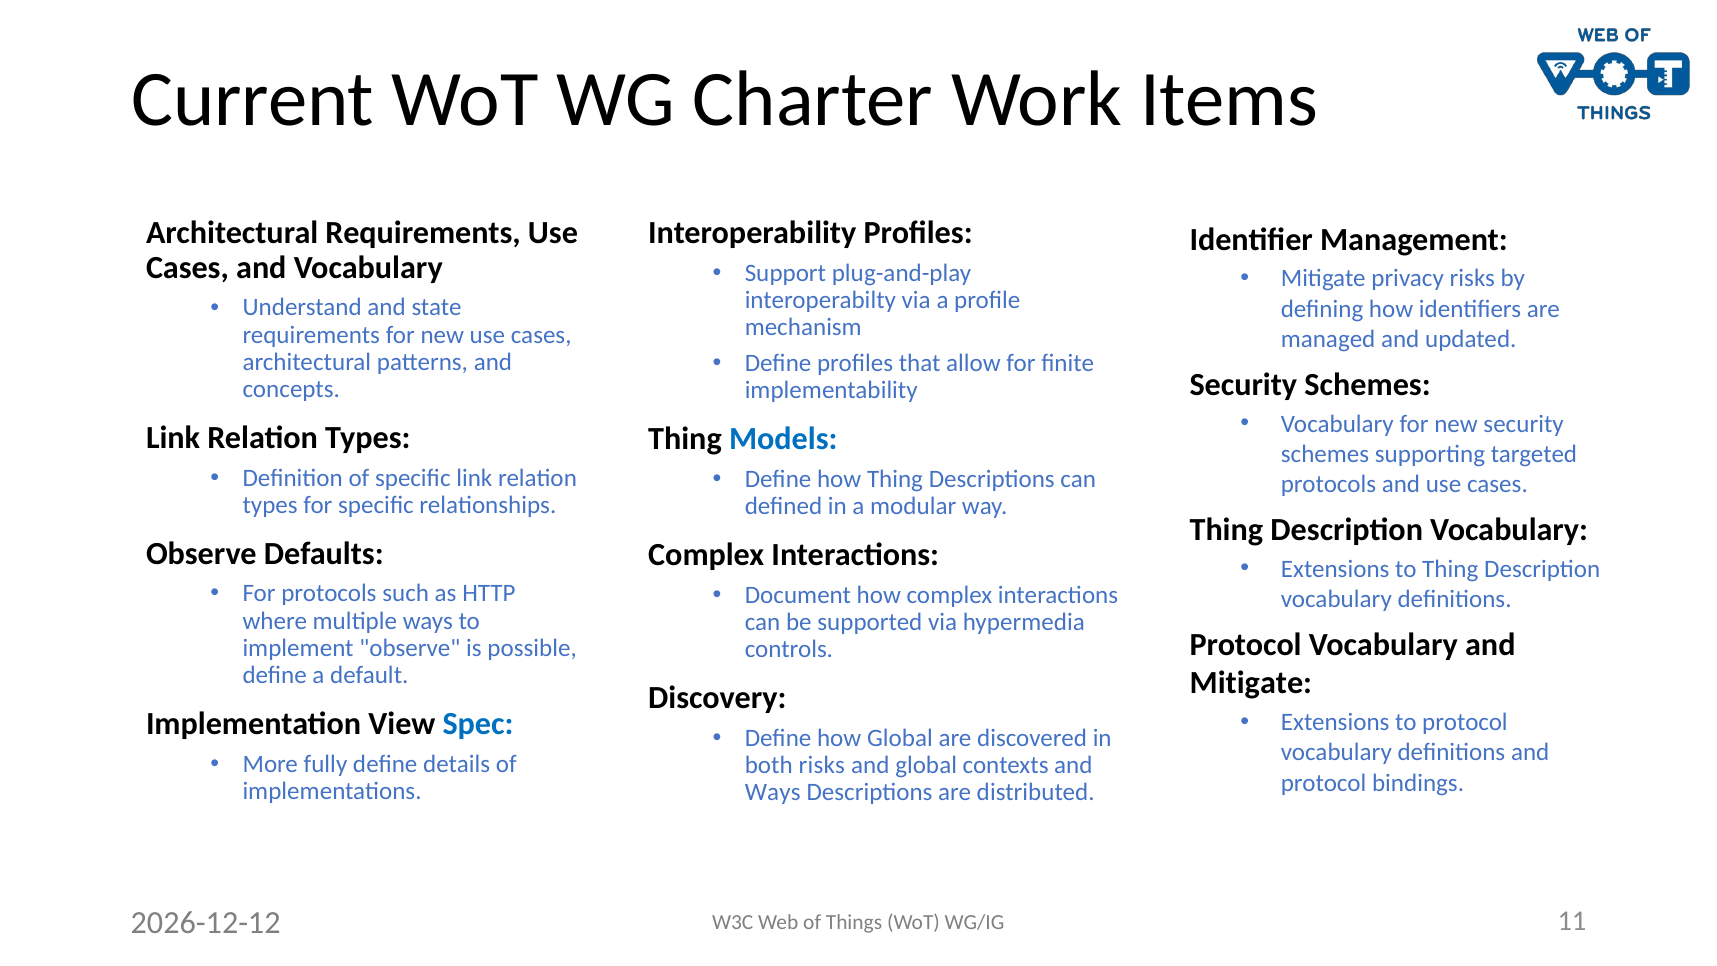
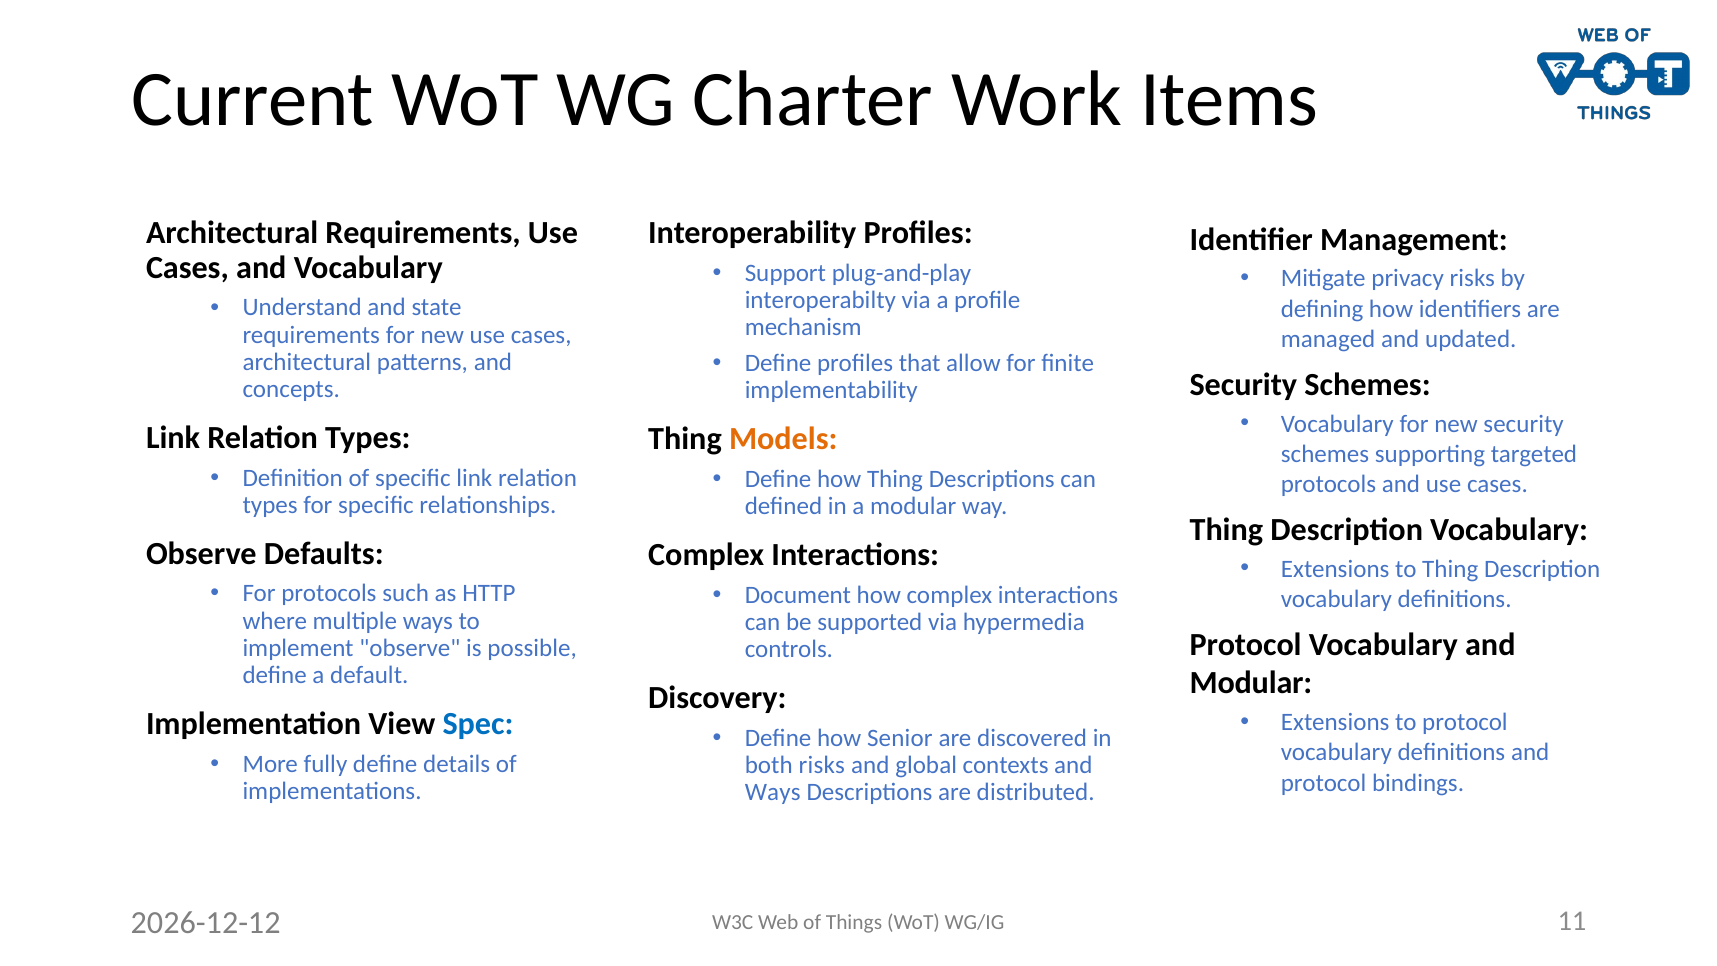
Models colour: blue -> orange
Mitigate at (1251, 683): Mitigate -> Modular
how Global: Global -> Senior
